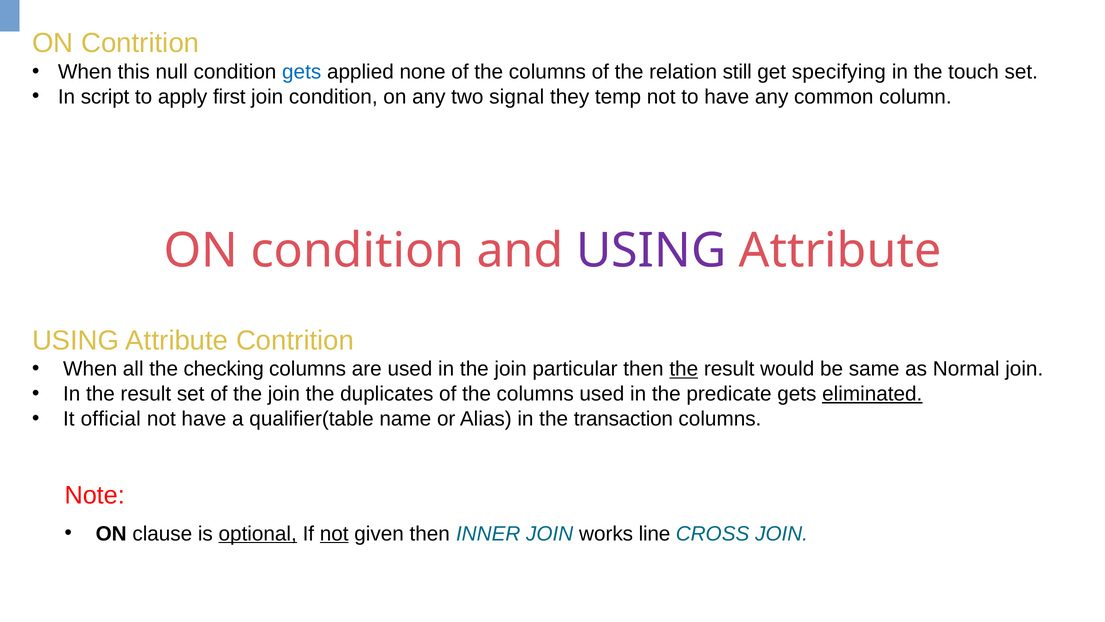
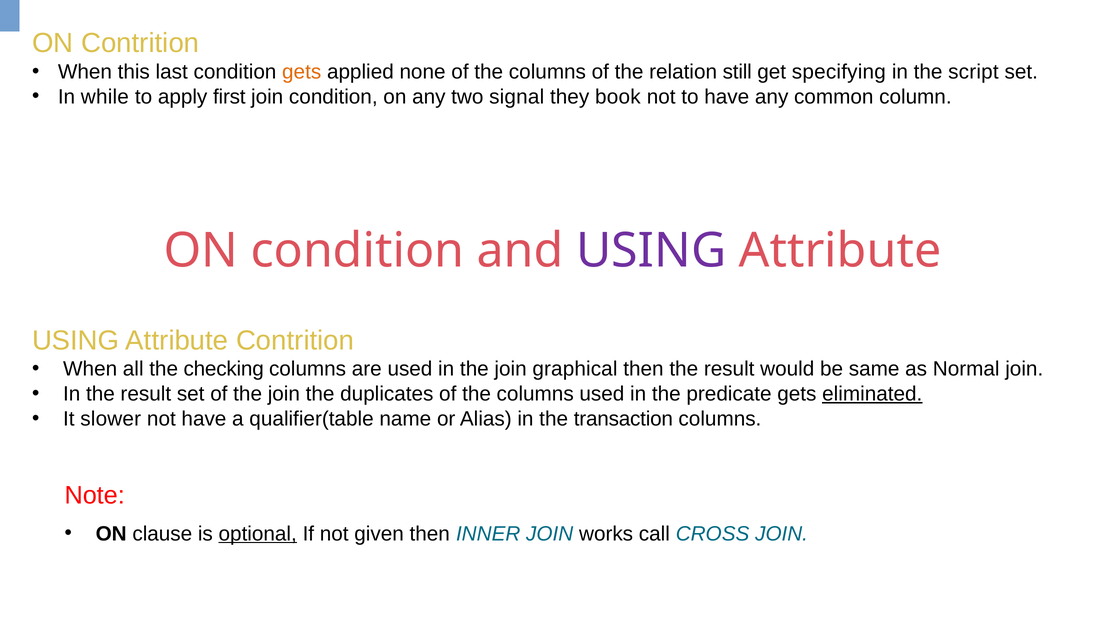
null: null -> last
gets at (302, 72) colour: blue -> orange
touch: touch -> script
script: script -> while
temp: temp -> book
particular: particular -> graphical
the at (684, 369) underline: present -> none
official: official -> slower
not at (334, 533) underline: present -> none
line: line -> call
